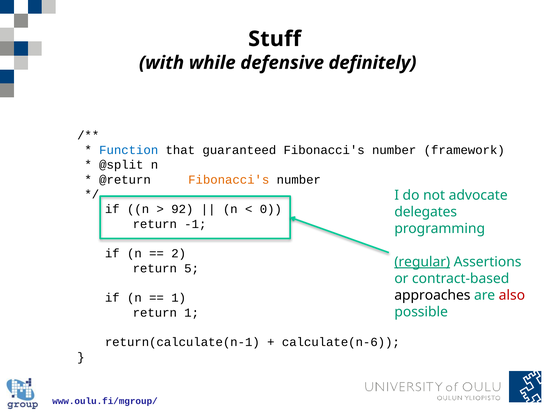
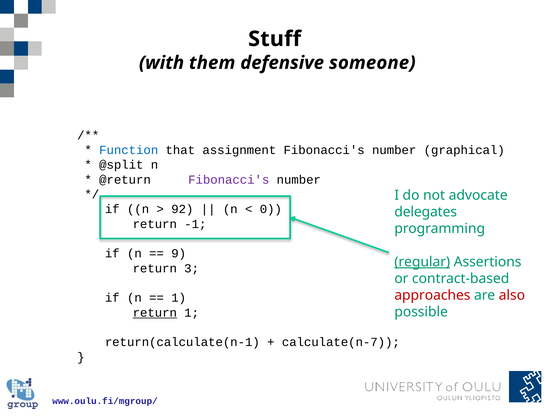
while: while -> them
definitely: definitely -> someone
guaranteed: guaranteed -> assignment
framework: framework -> graphical
Fibonacci's at (229, 180) colour: orange -> purple
2: 2 -> 9
5: 5 -> 3
approaches colour: black -> red
return at (155, 313) underline: none -> present
calculate(n-6: calculate(n-6 -> calculate(n-7
